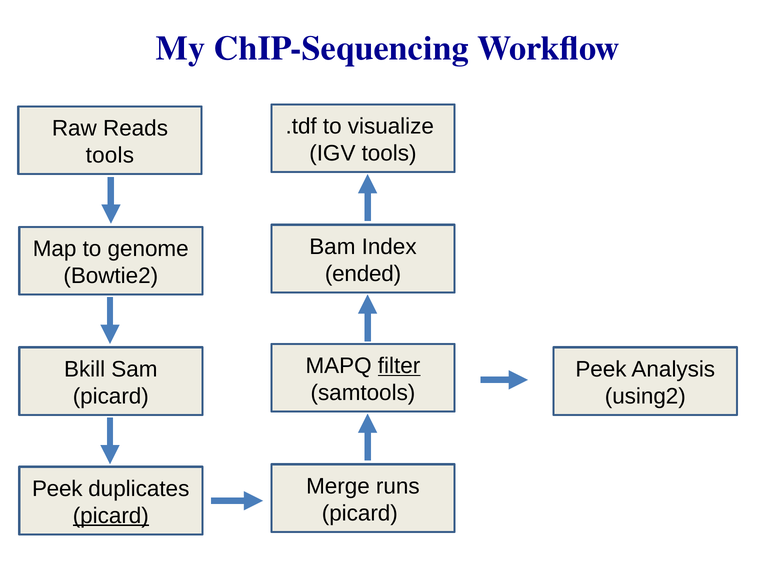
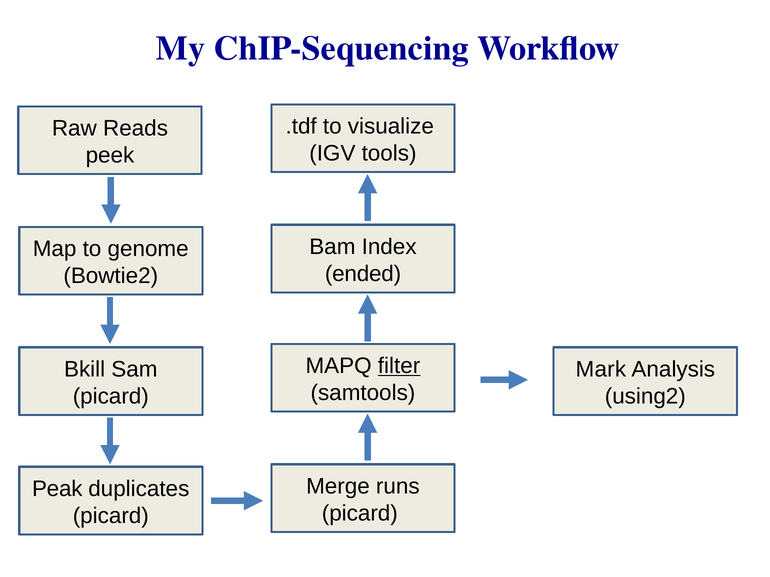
tools at (110, 155): tools -> peek
Peek at (601, 370): Peek -> Mark
Peek at (57, 489): Peek -> Peak
picard at (111, 516) underline: present -> none
